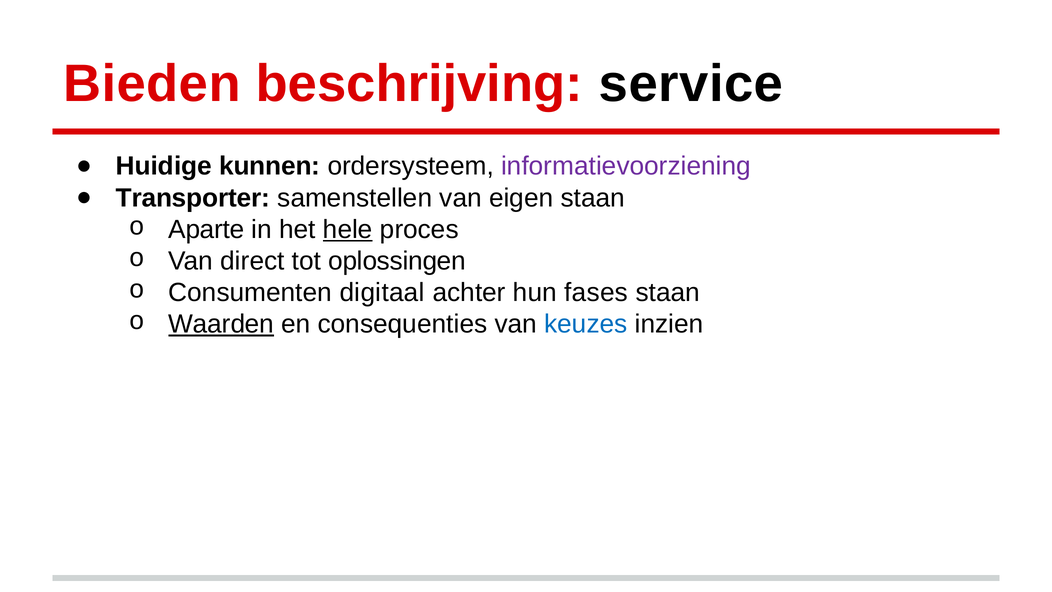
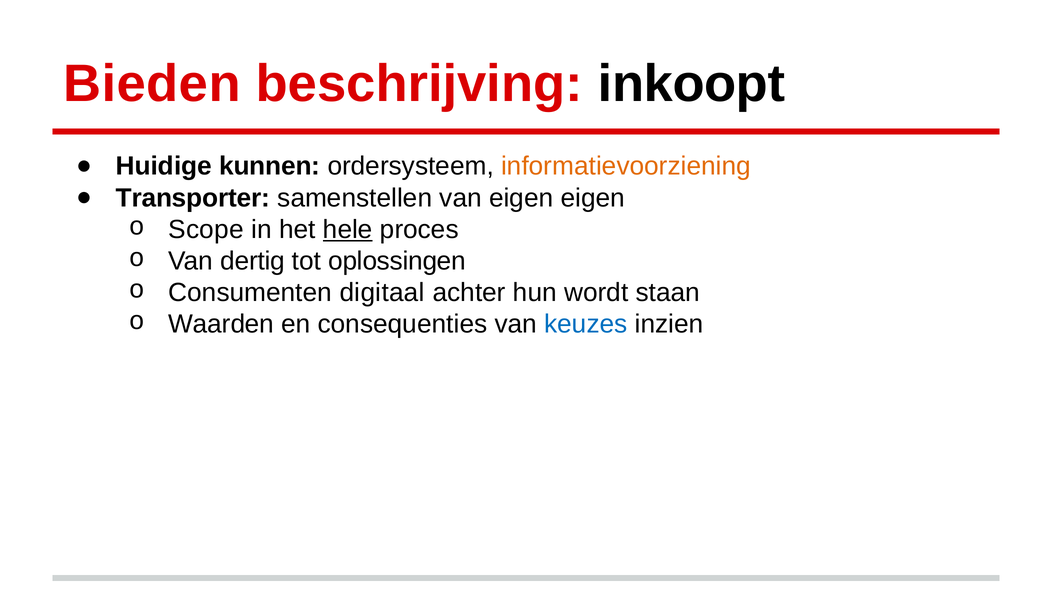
service: service -> inkoopt
informatievoorziening colour: purple -> orange
eigen staan: staan -> eigen
Aparte: Aparte -> Scope
direct: direct -> dertig
fases: fases -> wordt
Waarden underline: present -> none
